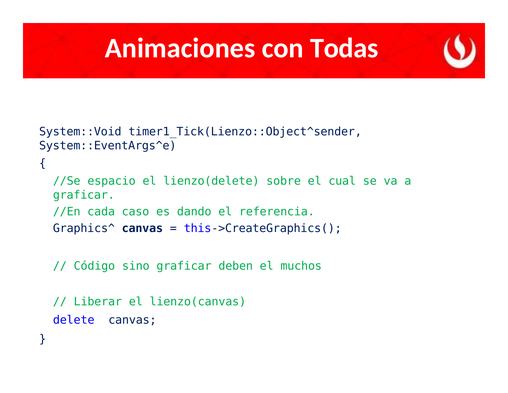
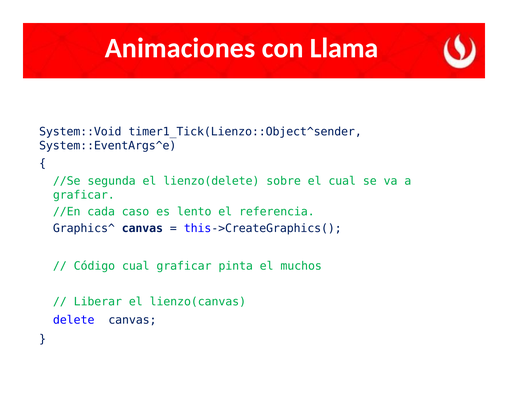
Todas: Todas -> Llama
espacio: espacio -> segunda
dando: dando -> lento
Código sino: sino -> cual
deben: deben -> pinta
